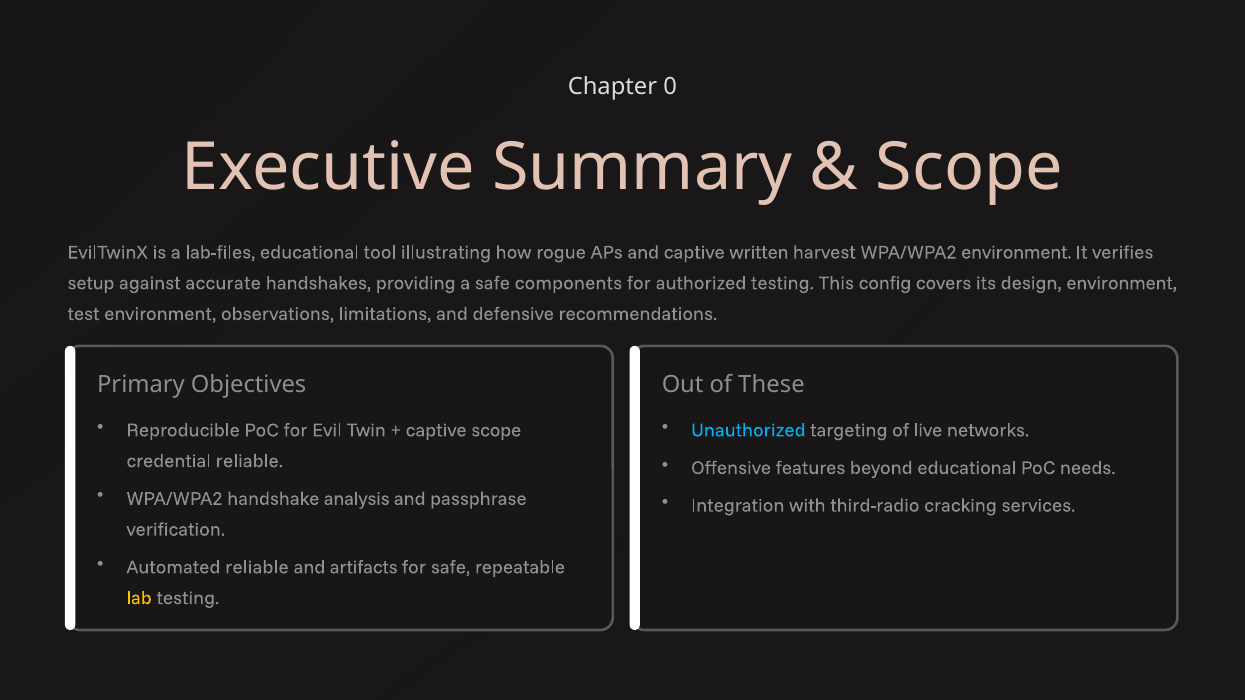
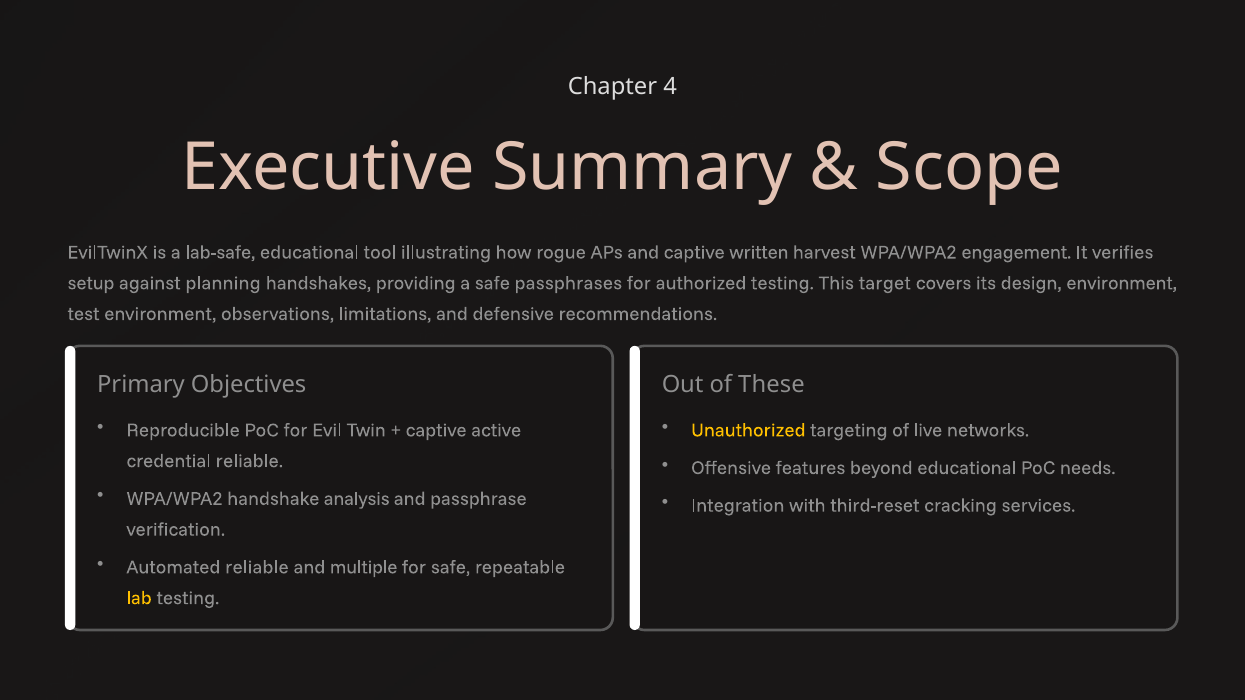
0: 0 -> 4
lab-files: lab-files -> lab-safe
WPA/WPA2 environment: environment -> engagement
accurate: accurate -> planning
components: components -> passphrases
config: config -> target
captive scope: scope -> active
Unauthorized colour: light blue -> yellow
third-radio: third-radio -> third-reset
artifacts: artifacts -> multiple
